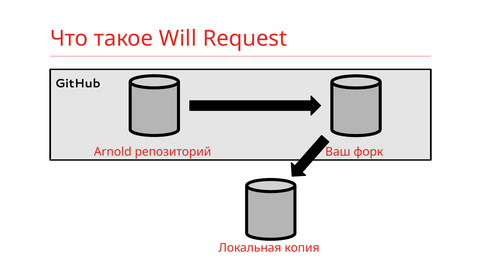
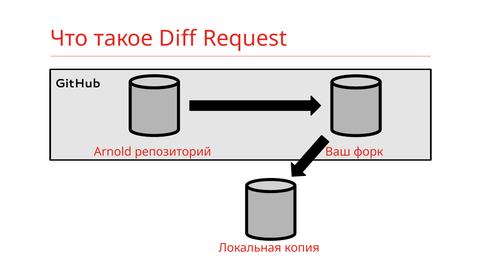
Will: Will -> Diff
